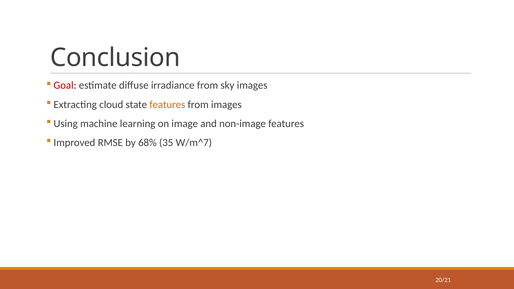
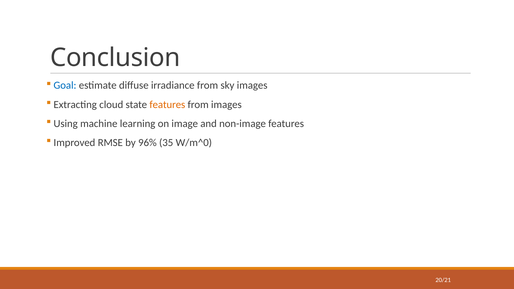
Goal colour: red -> blue
68%: 68% -> 96%
W/m^7: W/m^7 -> W/m^0
